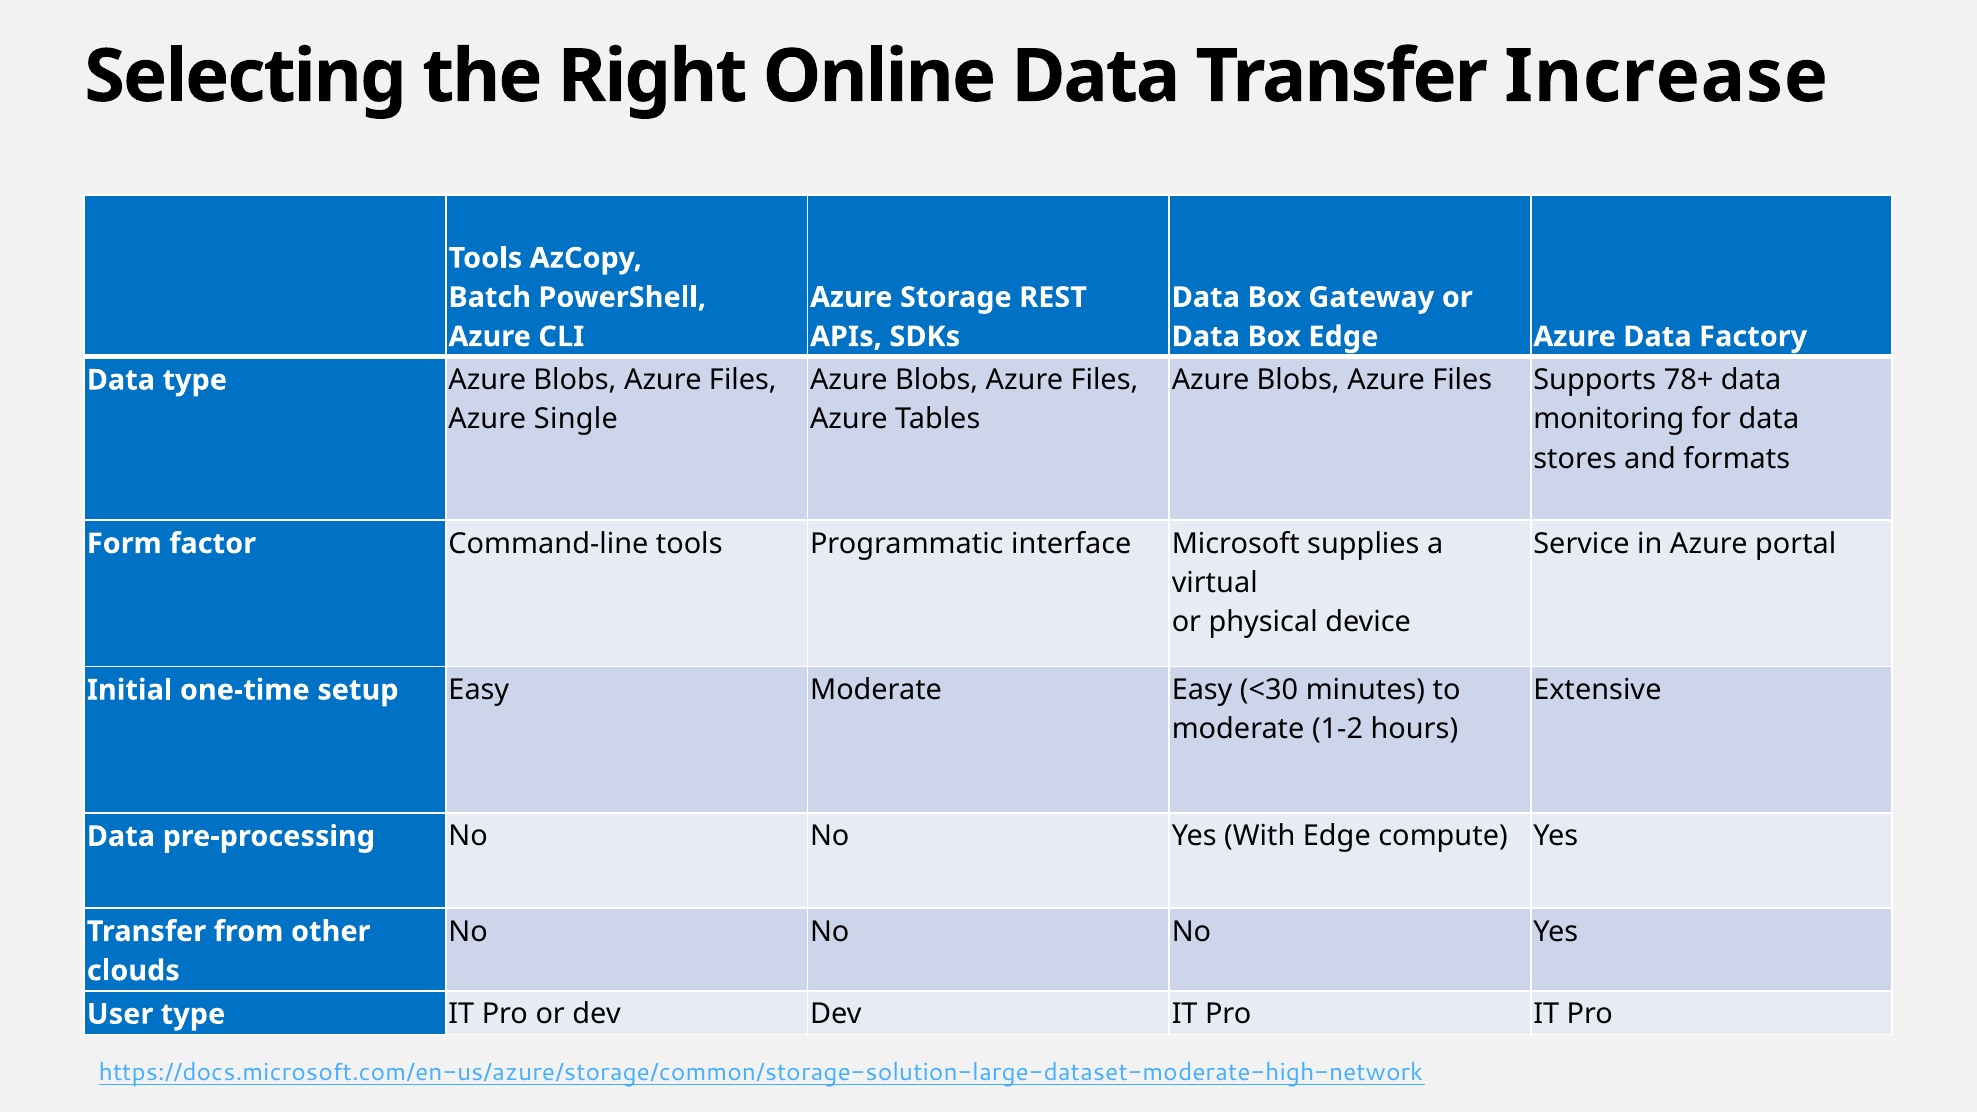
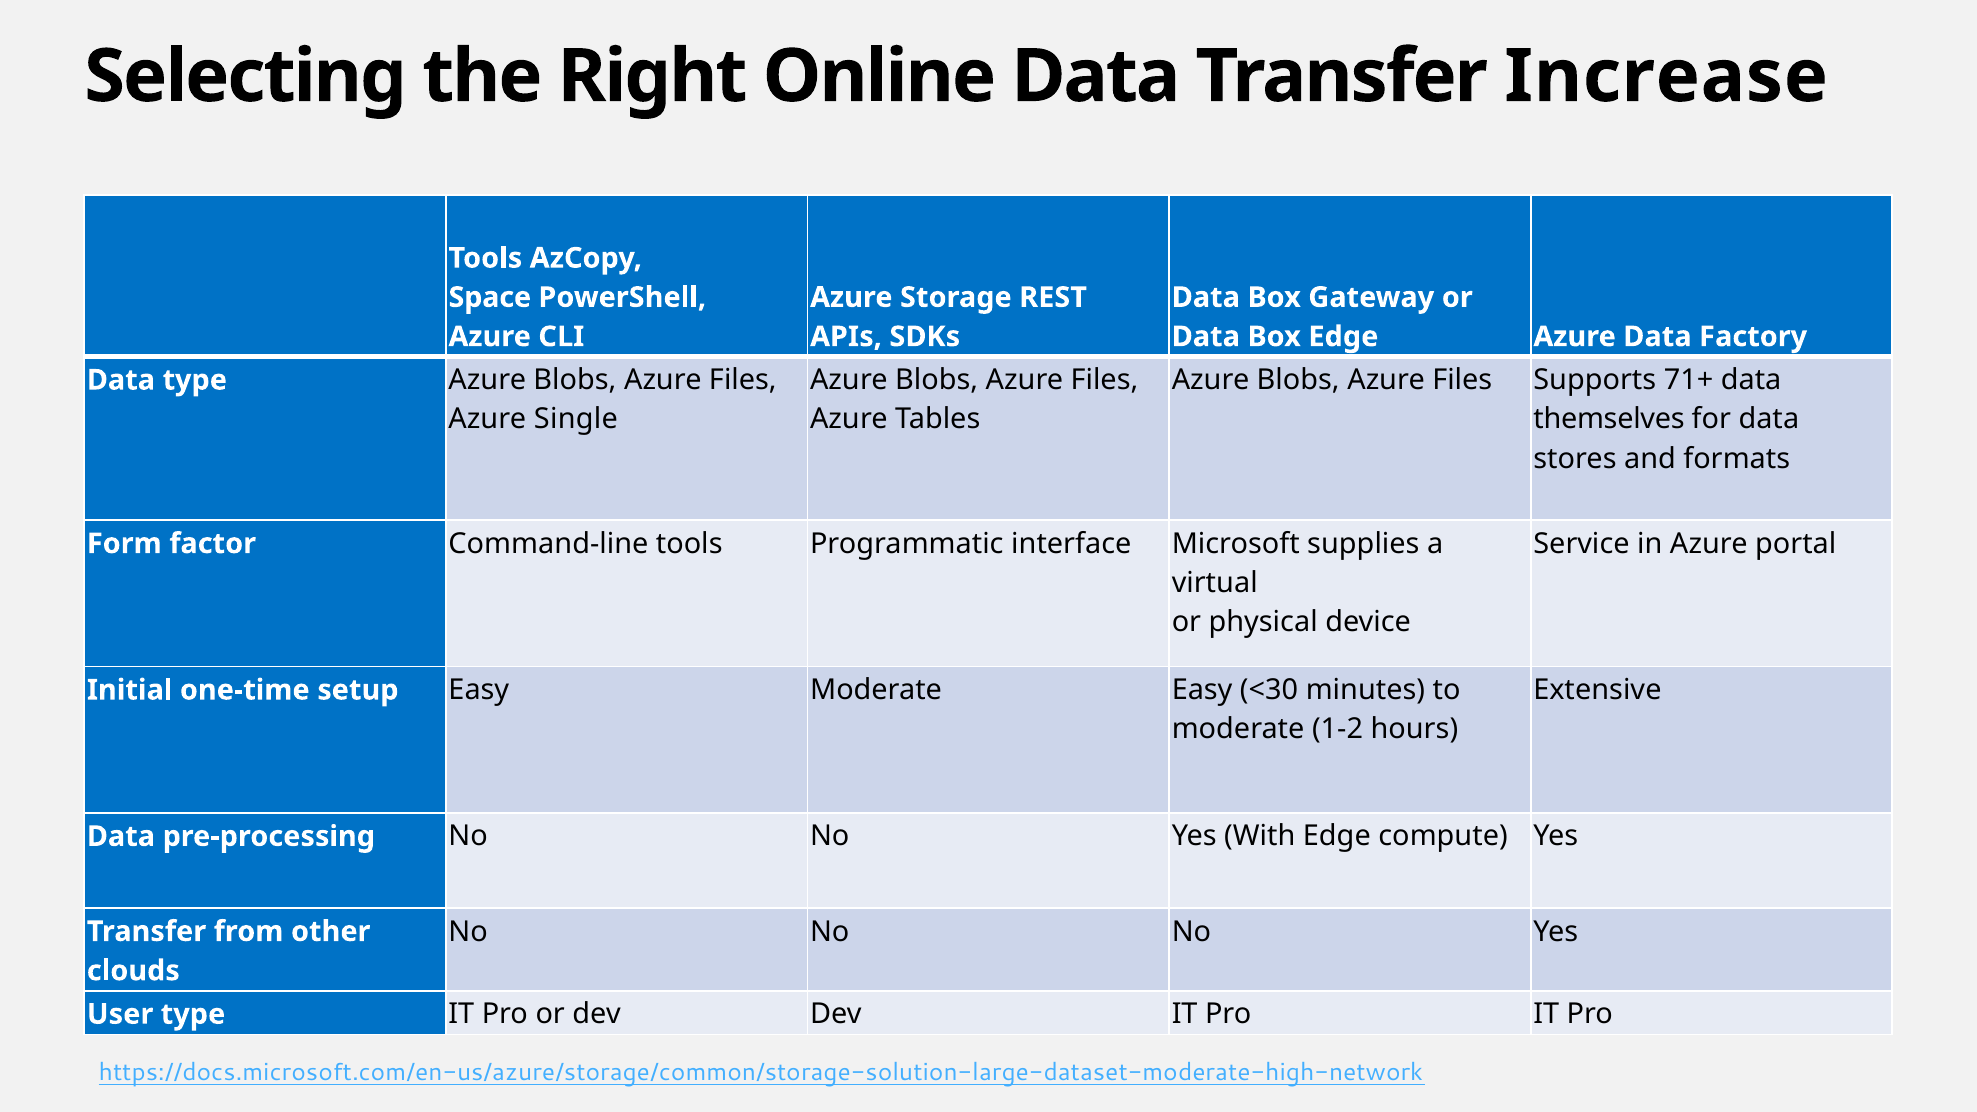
Batch: Batch -> Space
78+: 78+ -> 71+
monitoring: monitoring -> themselves
